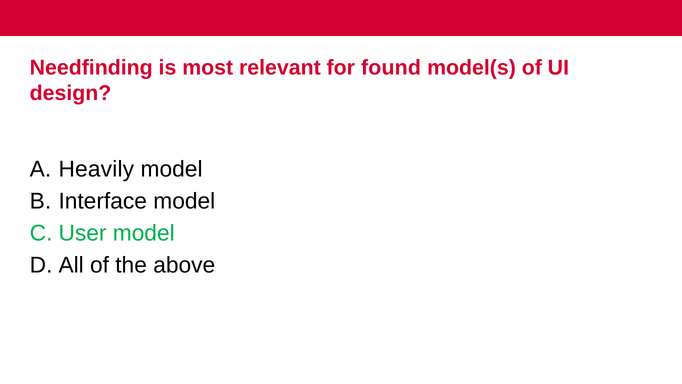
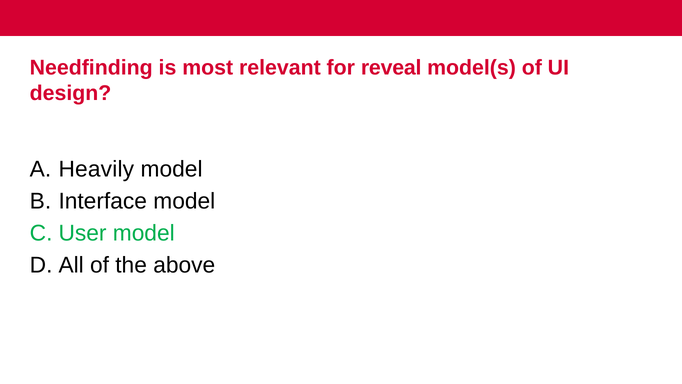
found: found -> reveal
